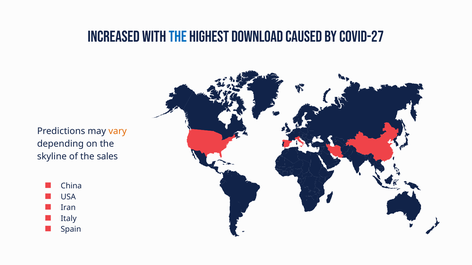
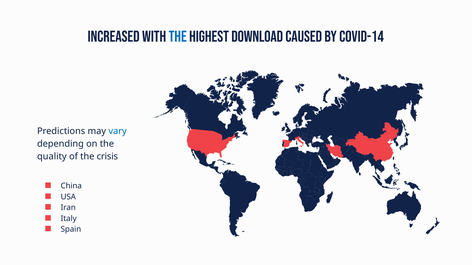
covid-27: covid-27 -> covid-14
vary colour: orange -> blue
skyline: skyline -> quality
sales: sales -> crisis
